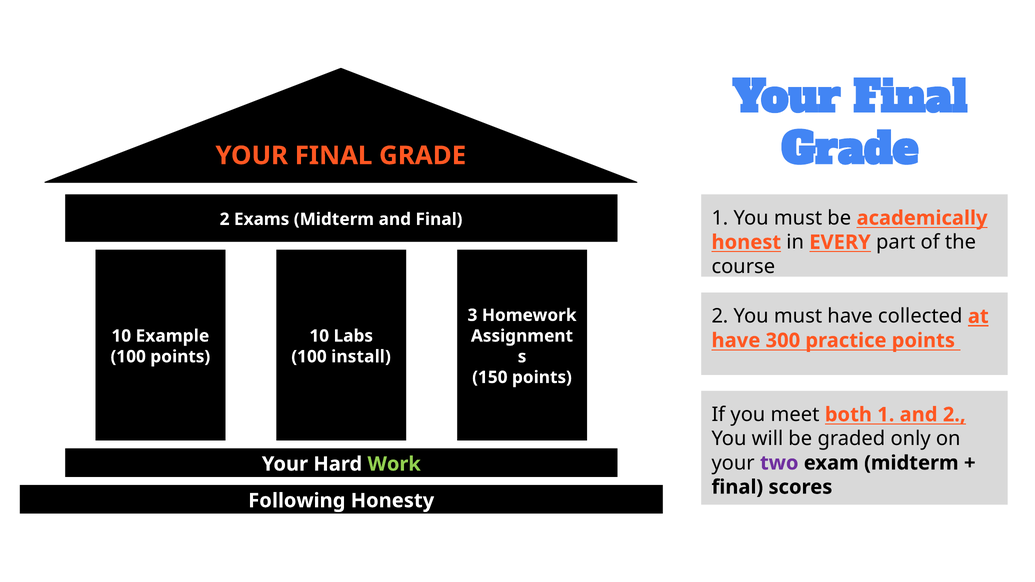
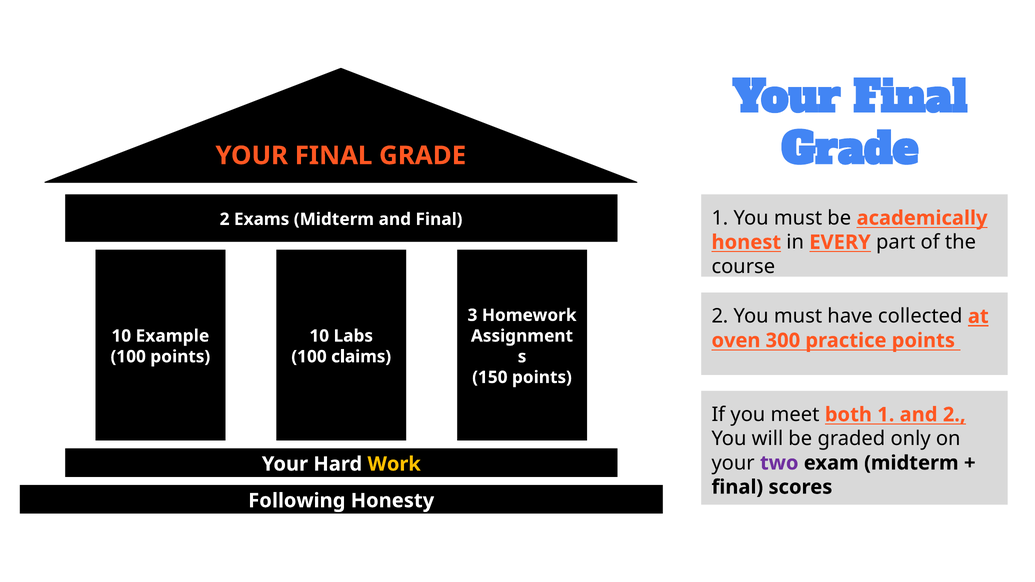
have at (736, 341): have -> oven
install: install -> claims
Work colour: light green -> yellow
